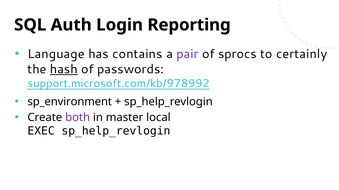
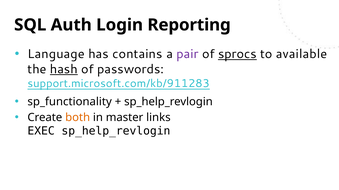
sprocs underline: none -> present
certainly: certainly -> available
support.microsoft.com/kb/978992: support.microsoft.com/kb/978992 -> support.microsoft.com/kb/911283
sp_environment: sp_environment -> sp_functionality
both colour: purple -> orange
local: local -> links
